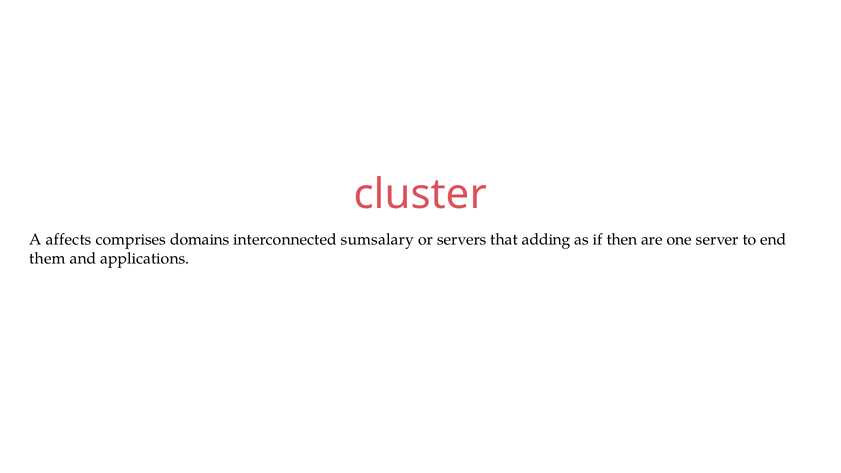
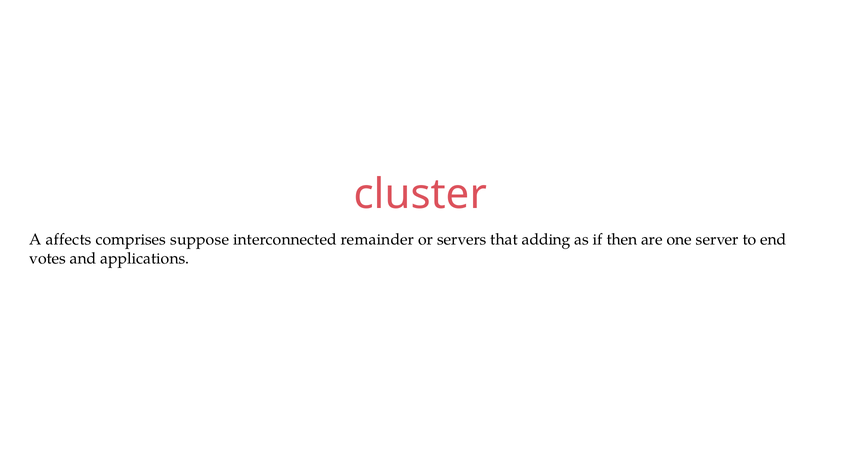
domains: domains -> suppose
sumsalary: sumsalary -> remainder
them: them -> votes
